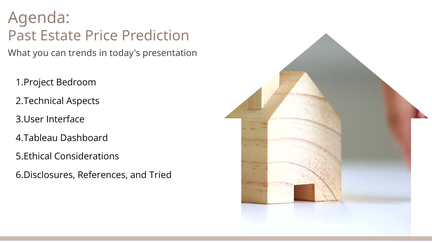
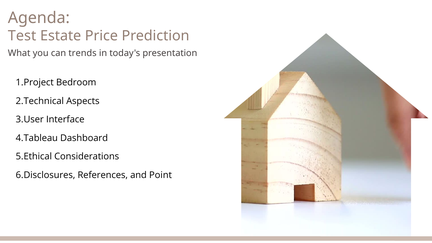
Past: Past -> Test
Tried: Tried -> Point
